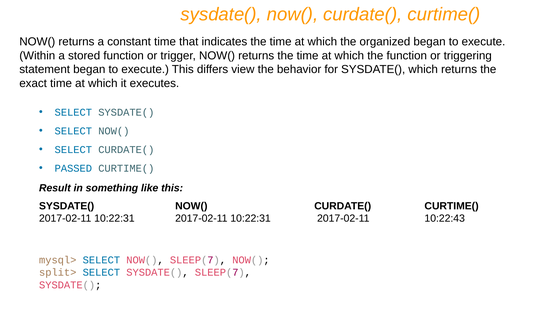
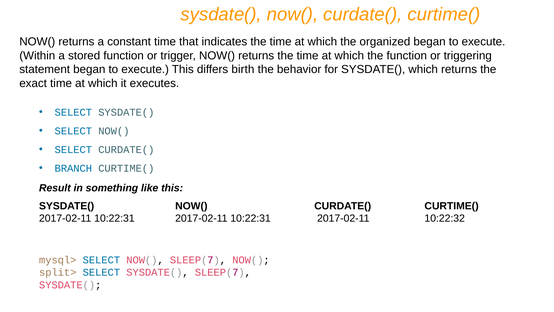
view: view -> birth
PASSED: PASSED -> BRANCH
10:22:43: 10:22:43 -> 10:22:32
